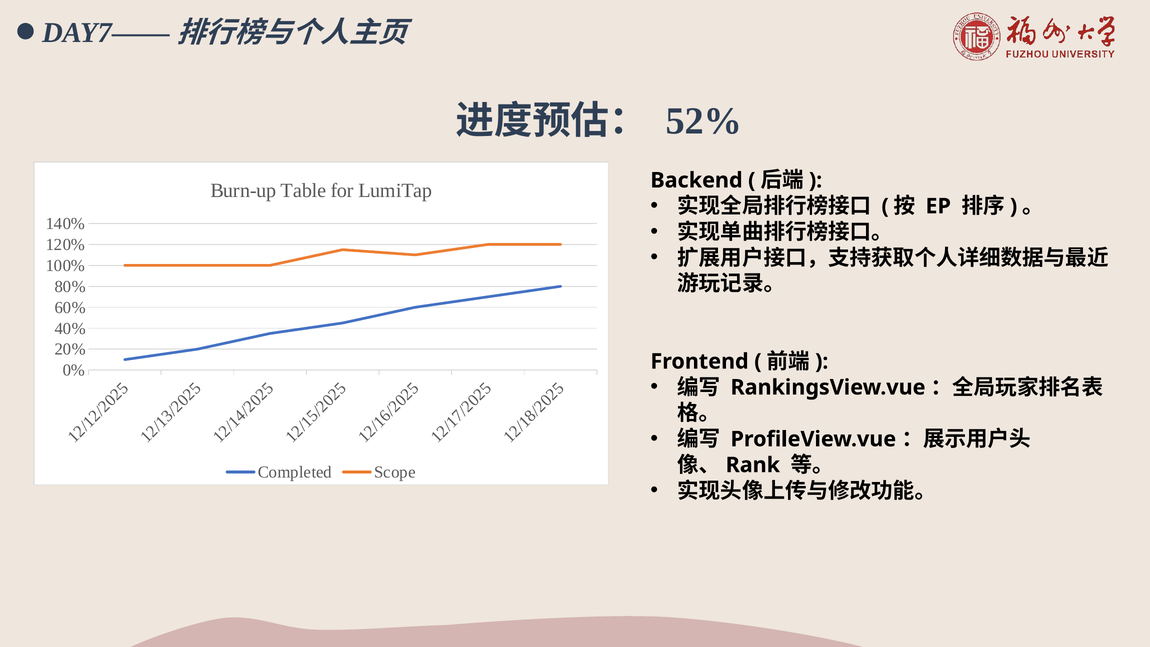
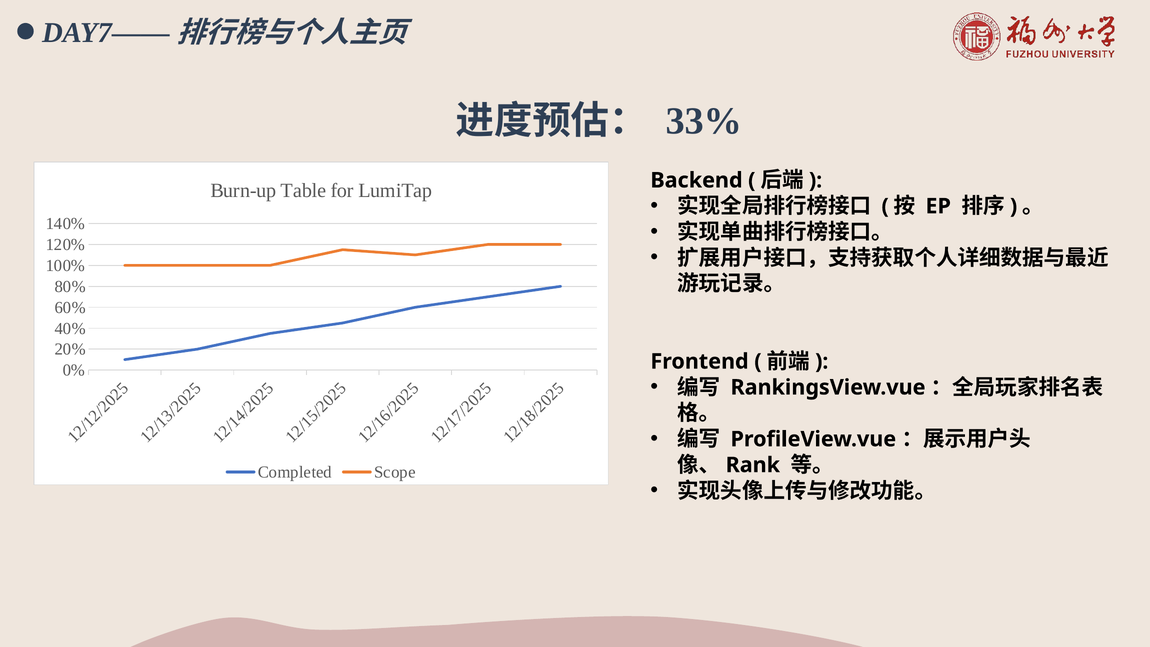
52%: 52% -> 33%
